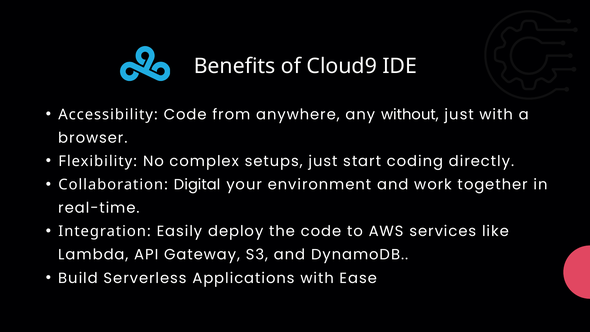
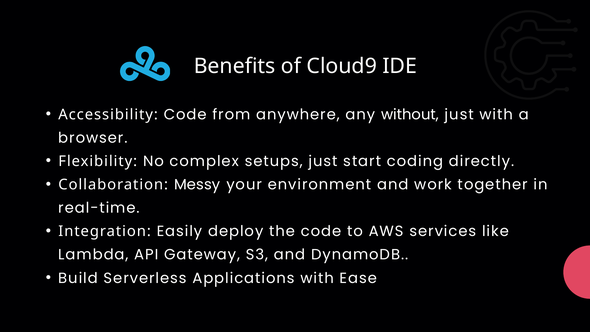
Digital: Digital -> Messy
